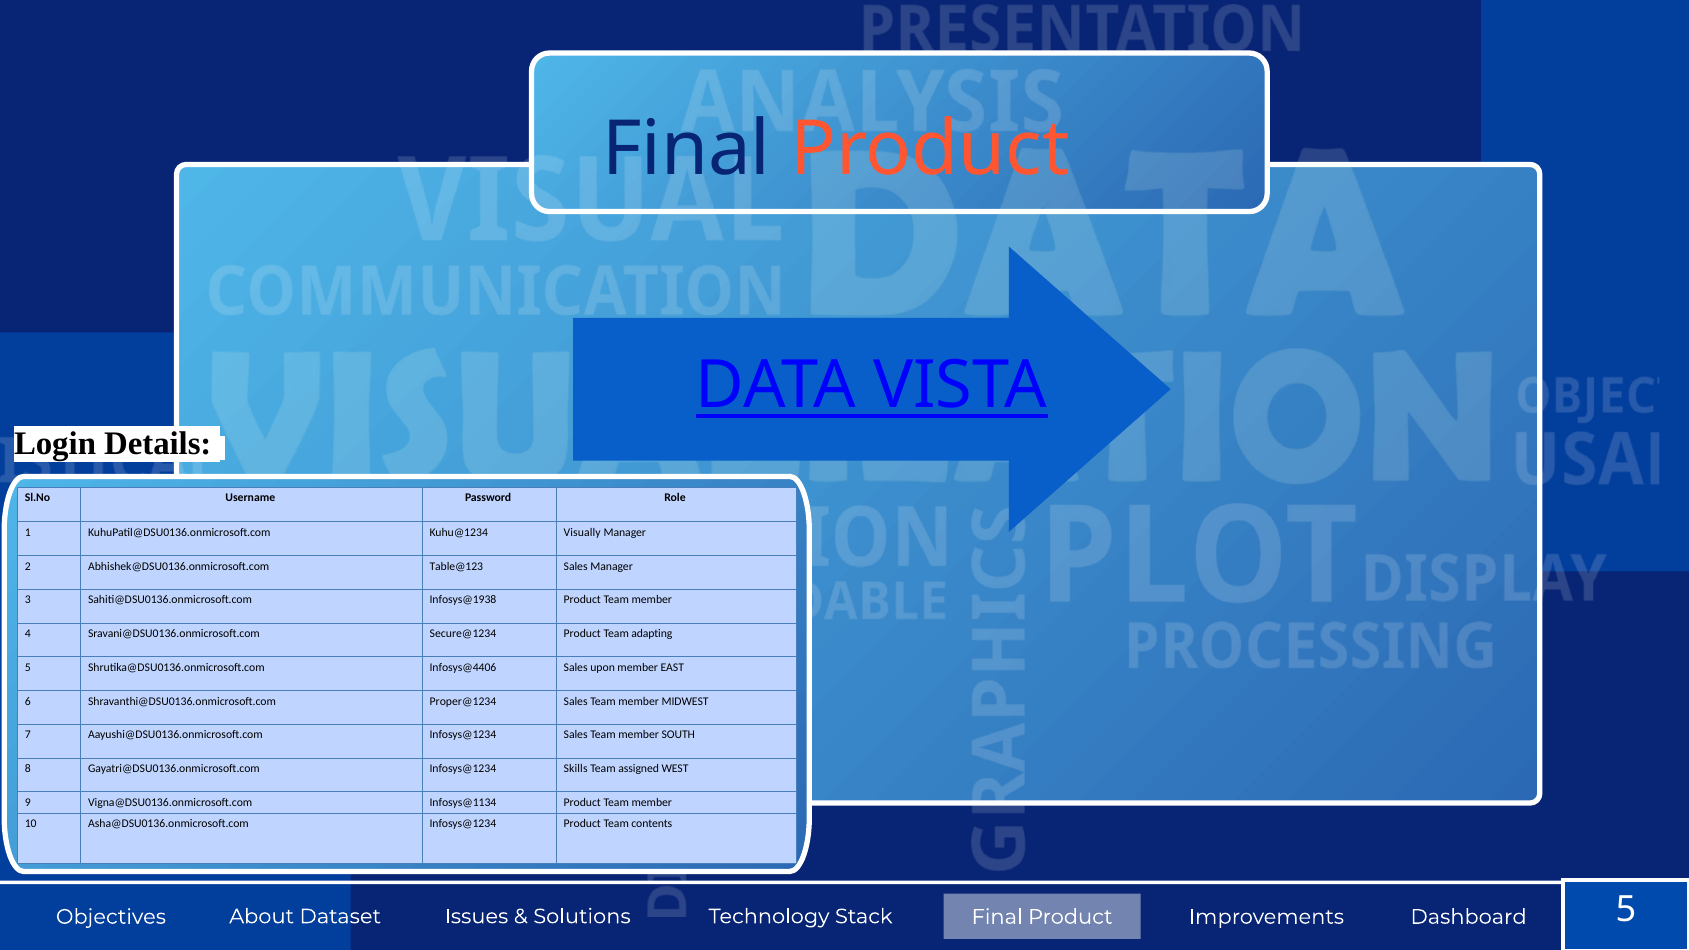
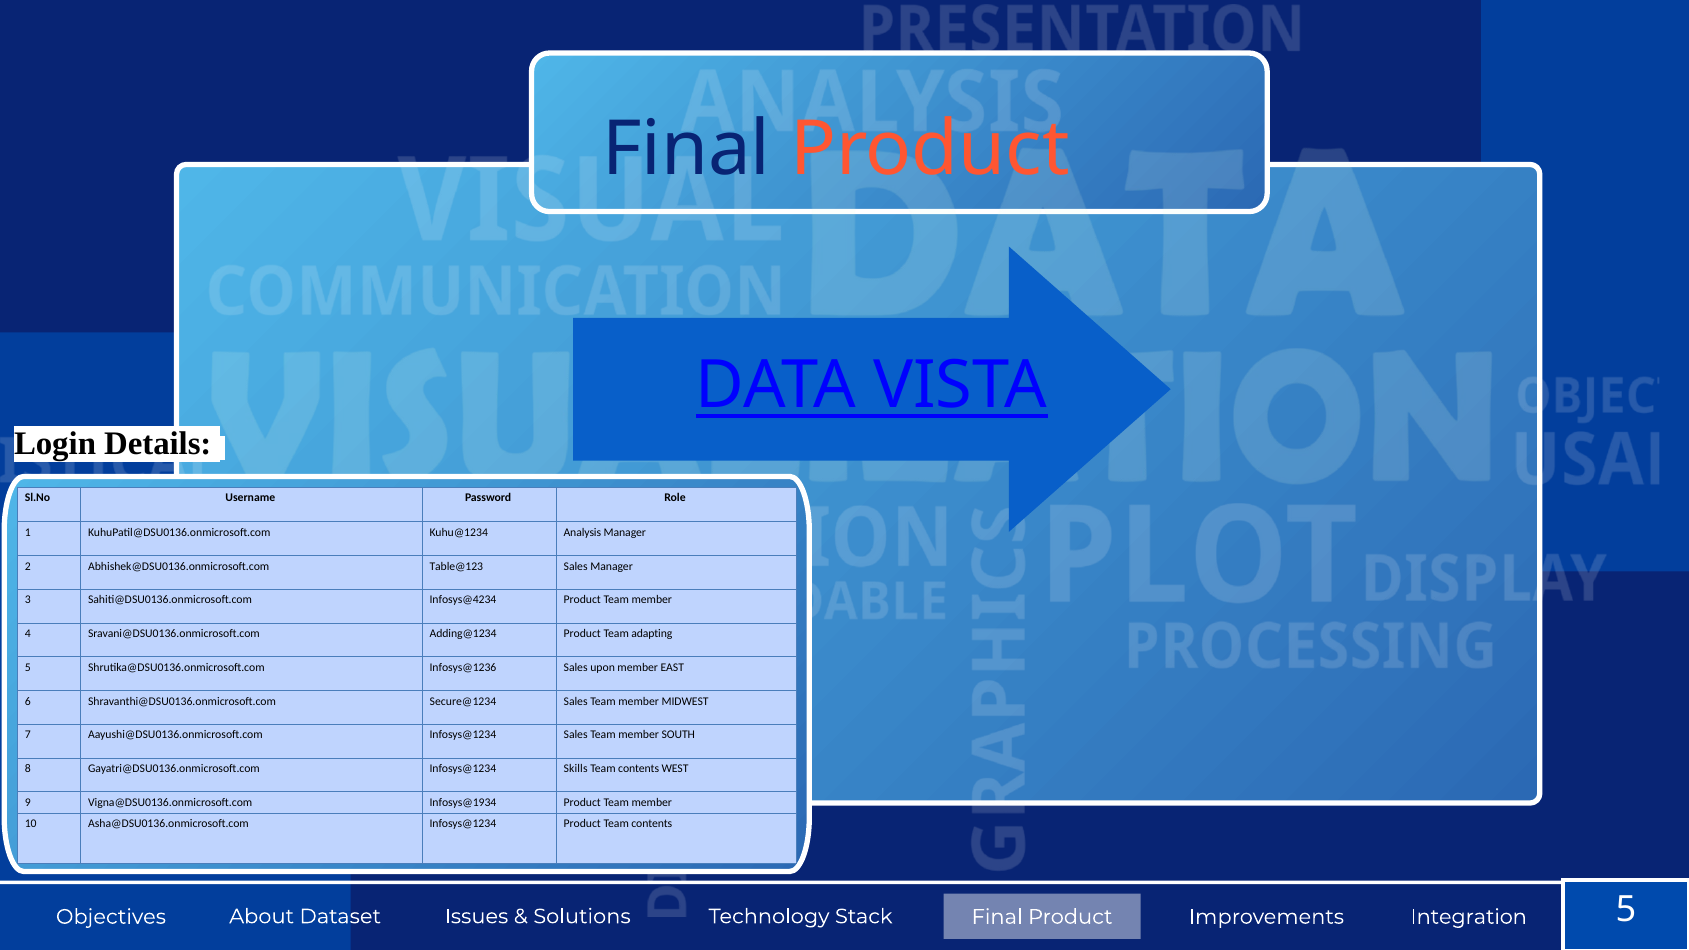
Visually: Visually -> Analysis
Infosys@1938: Infosys@1938 -> Infosys@4234
Secure@1234: Secure@1234 -> Adding@1234
Infosys@4406: Infosys@4406 -> Infosys@1236
Proper@1234: Proper@1234 -> Secure@1234
assigned at (639, 769): assigned -> contents
Infosys@1134: Infosys@1134 -> Infosys@1934
Dashboard: Dashboard -> Integration
